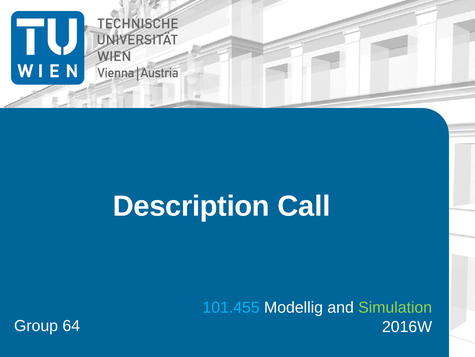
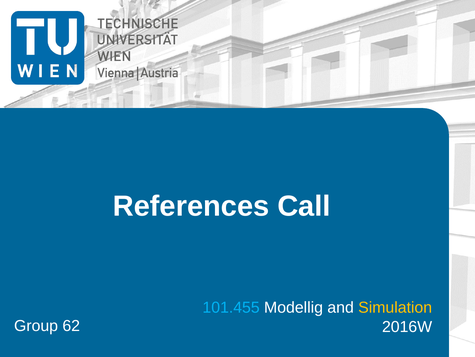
Description: Description -> References
Simulation colour: light green -> yellow
64: 64 -> 62
